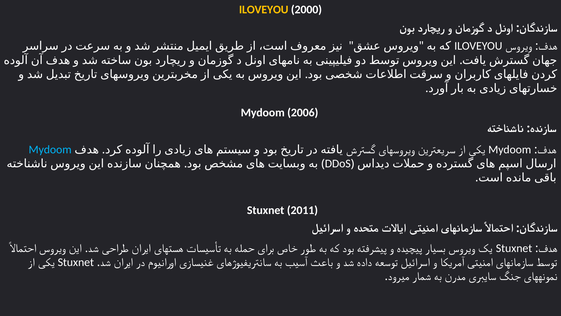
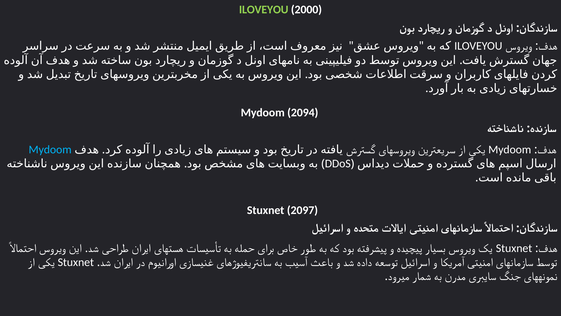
ILOVEYOU at (264, 10) colour: yellow -> light green
2006: 2006 -> 2094
2011: 2011 -> 2097
